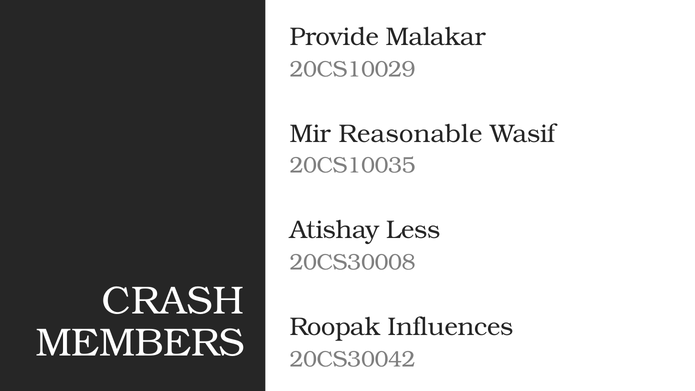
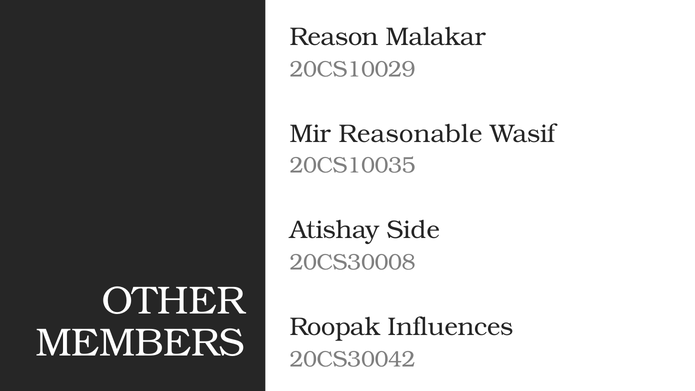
Provide: Provide -> Reason
Less: Less -> Side
CRASH: CRASH -> OTHER
